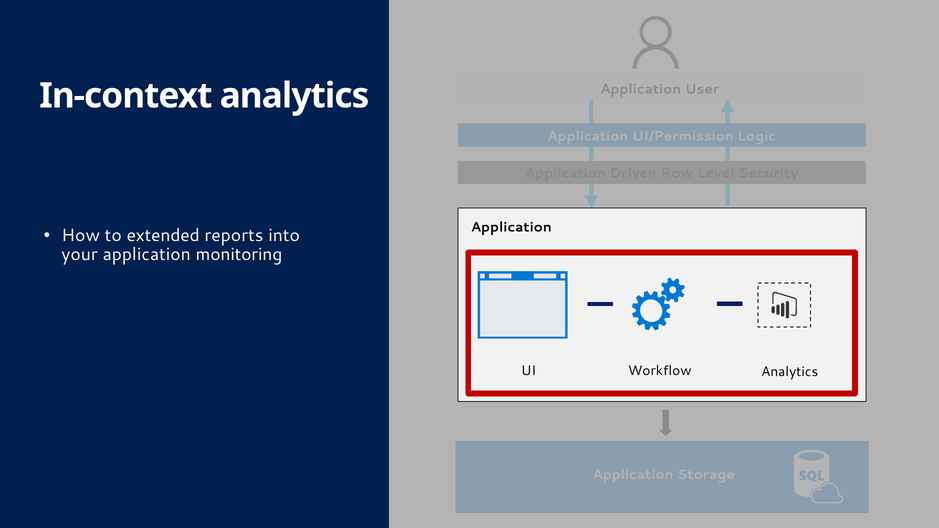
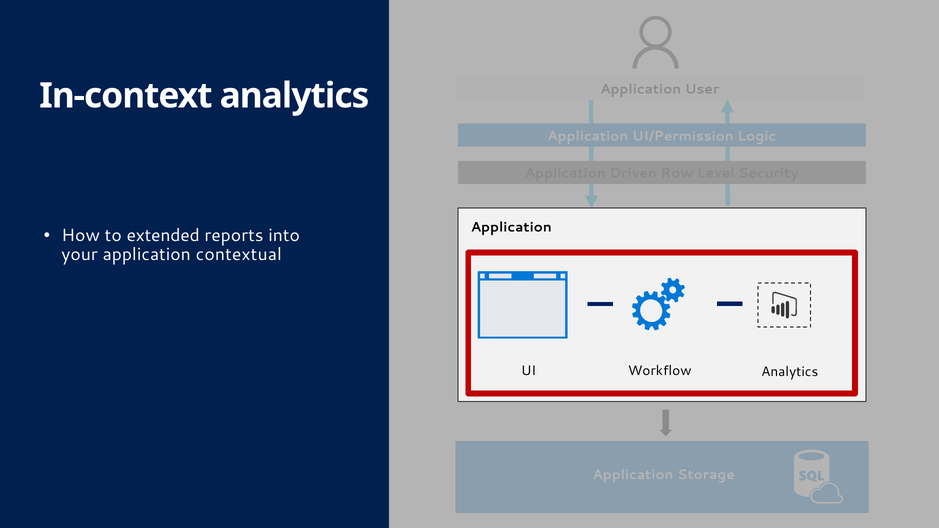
monitoring: monitoring -> contextual
